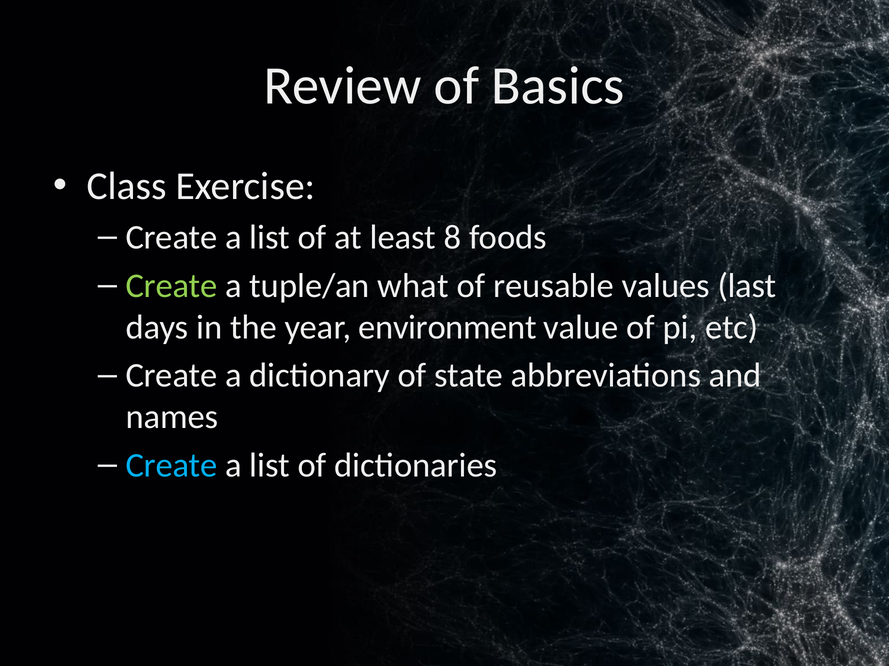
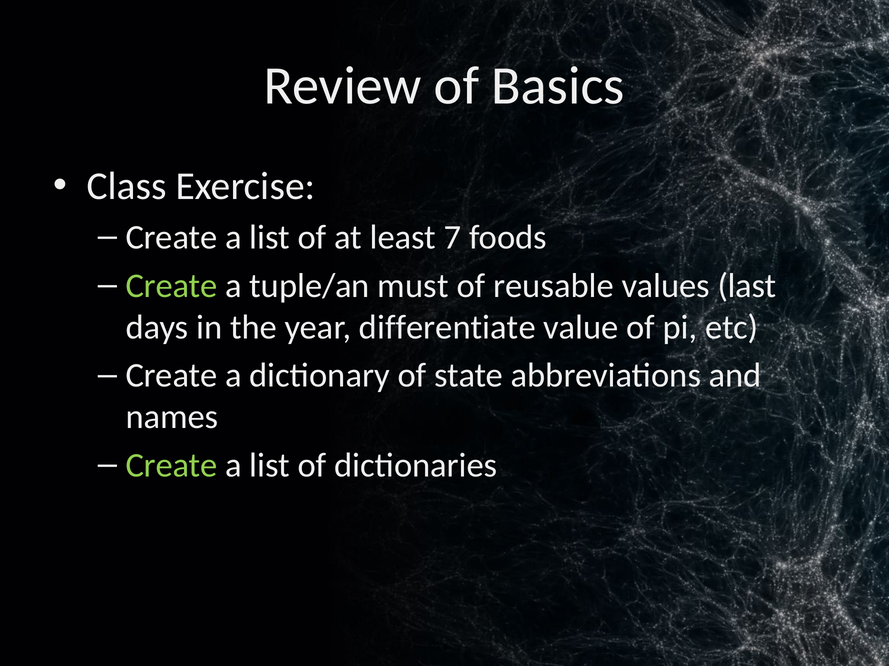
8: 8 -> 7
what: what -> must
environment: environment -> differentiate
Create at (172, 466) colour: light blue -> light green
